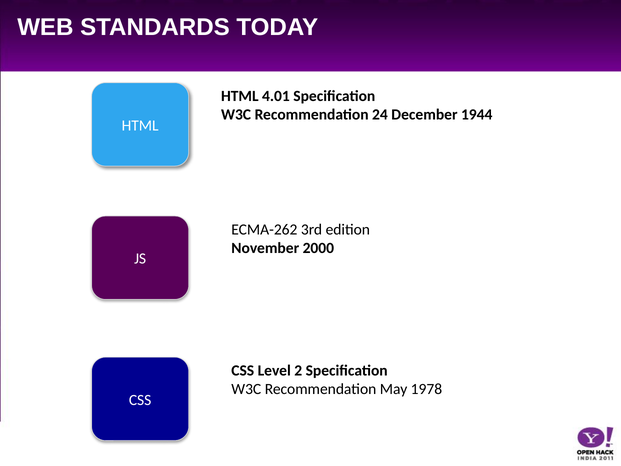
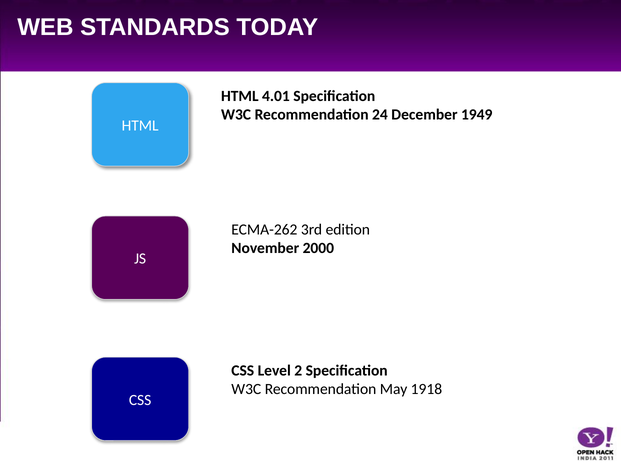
1944: 1944 -> 1949
1978: 1978 -> 1918
